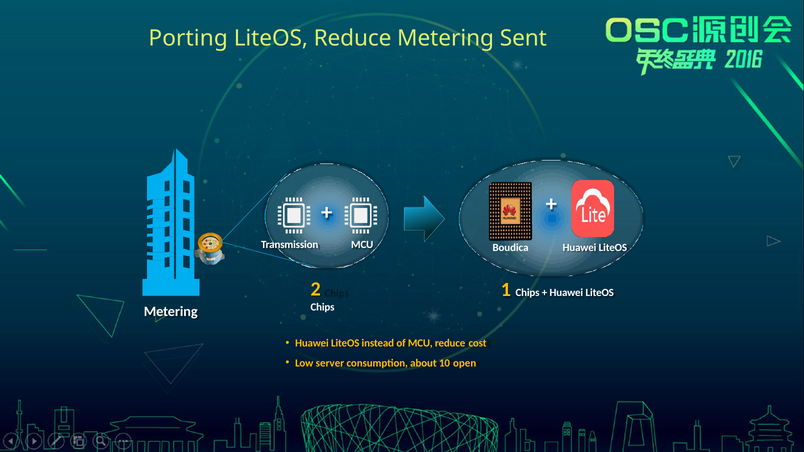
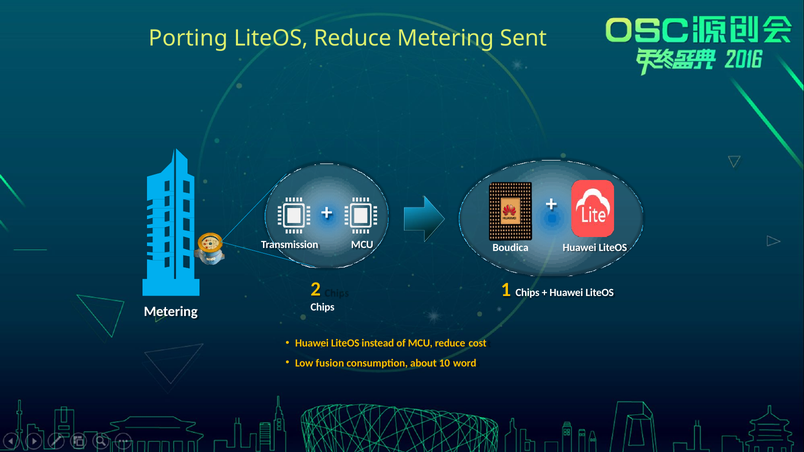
server: server -> fusion
open: open -> word
